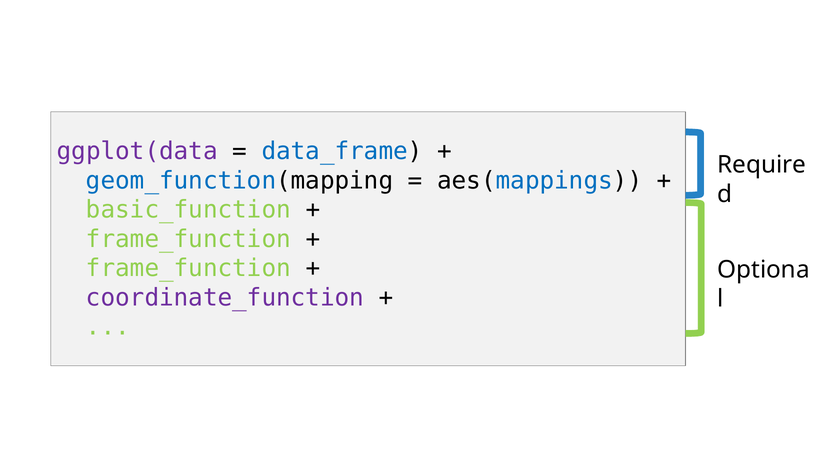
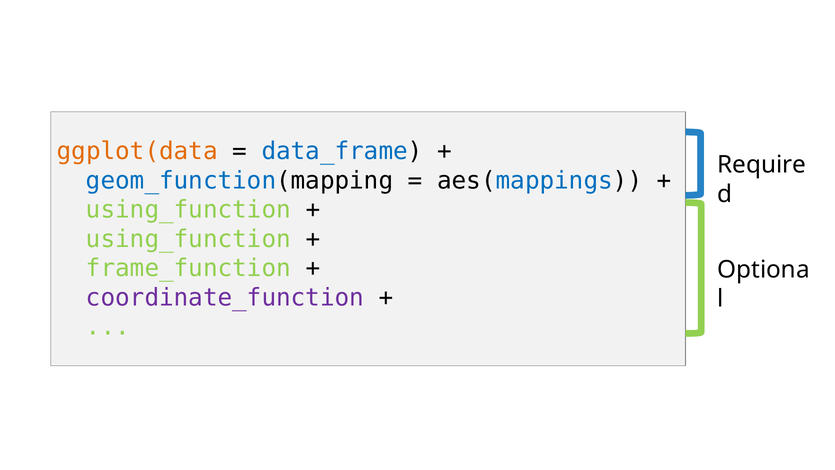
ggplot(data colour: purple -> orange
basic_function at (188, 210): basic_function -> using_function
frame_function at (188, 239): frame_function -> using_function
